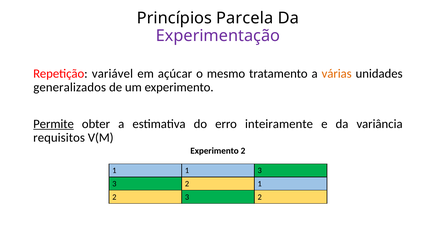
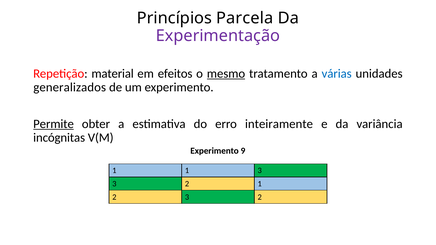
variável: variável -> material
açúcar: açúcar -> efeitos
mesmo underline: none -> present
várias colour: orange -> blue
requisitos: requisitos -> incógnitas
Experimento 2: 2 -> 9
